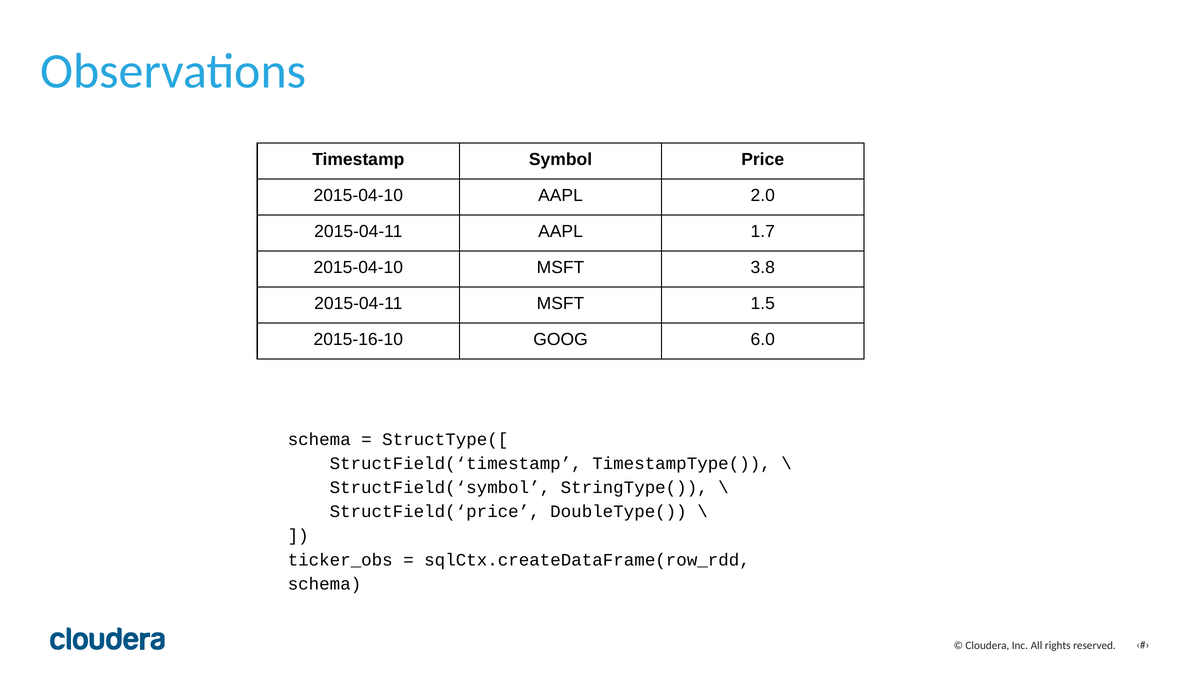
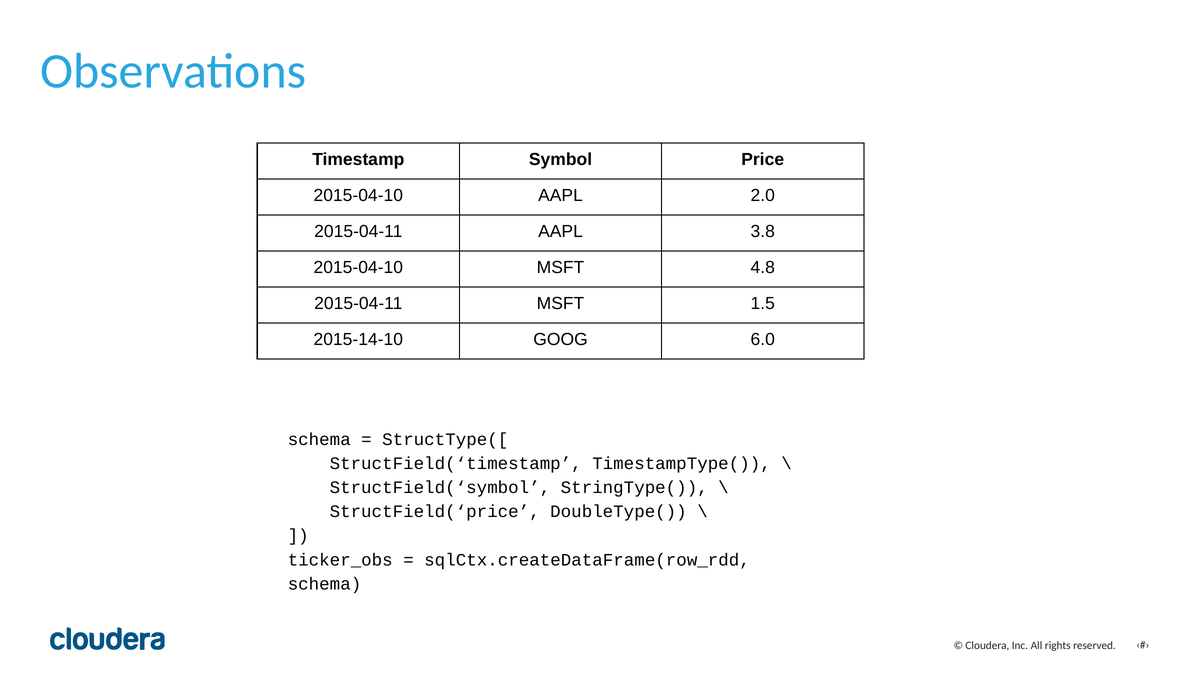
1.7: 1.7 -> 3.8
3.8: 3.8 -> 4.8
2015-16-10: 2015-16-10 -> 2015-14-10
